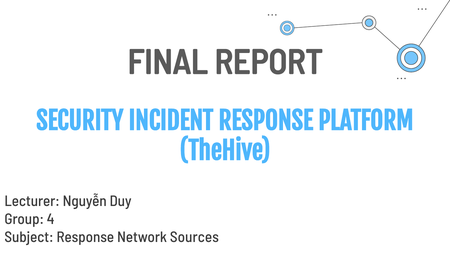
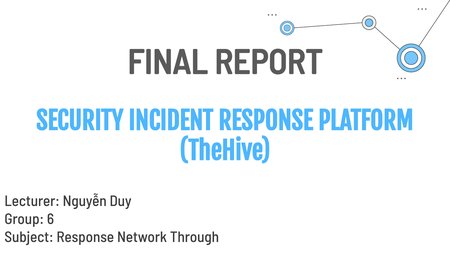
4: 4 -> 6
Sources: Sources -> Through
